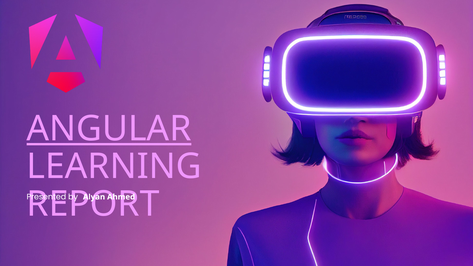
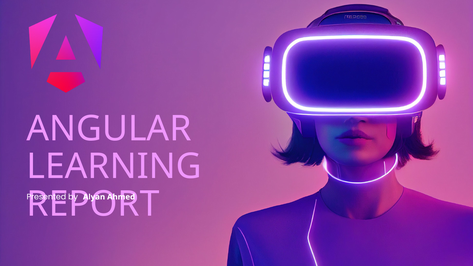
ANGULAR underline: present -> none
